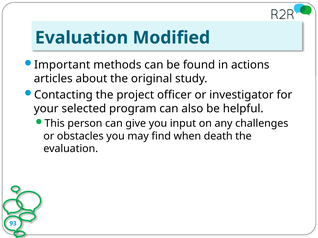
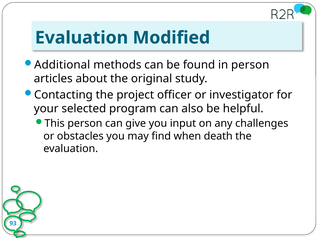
Important: Important -> Additional
in actions: actions -> person
